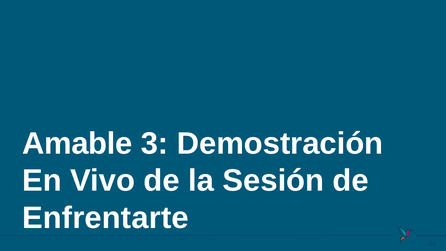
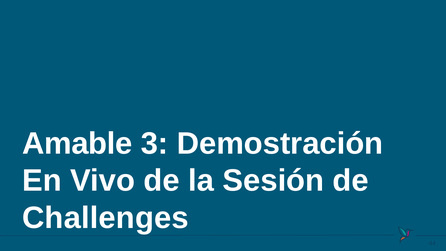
Enfrentarte: Enfrentarte -> Challenges
